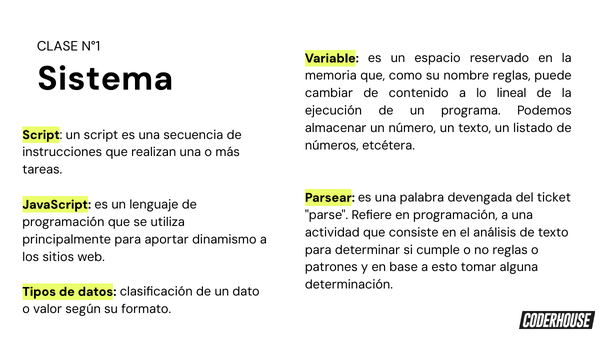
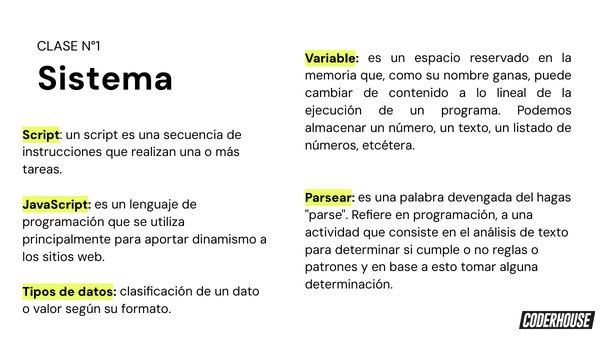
nombre reglas: reglas -> ganas
ticket: ticket -> hagas
